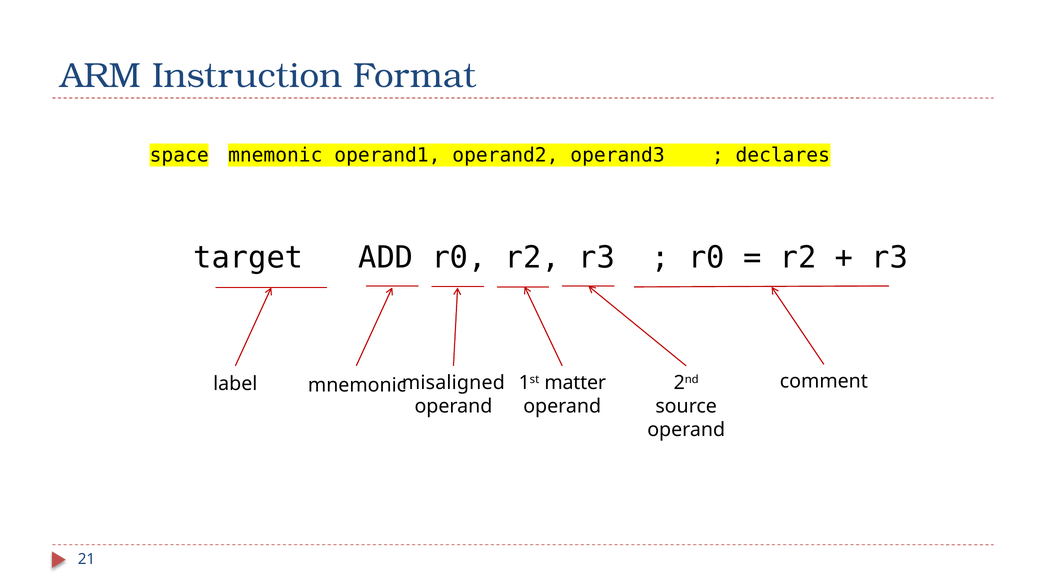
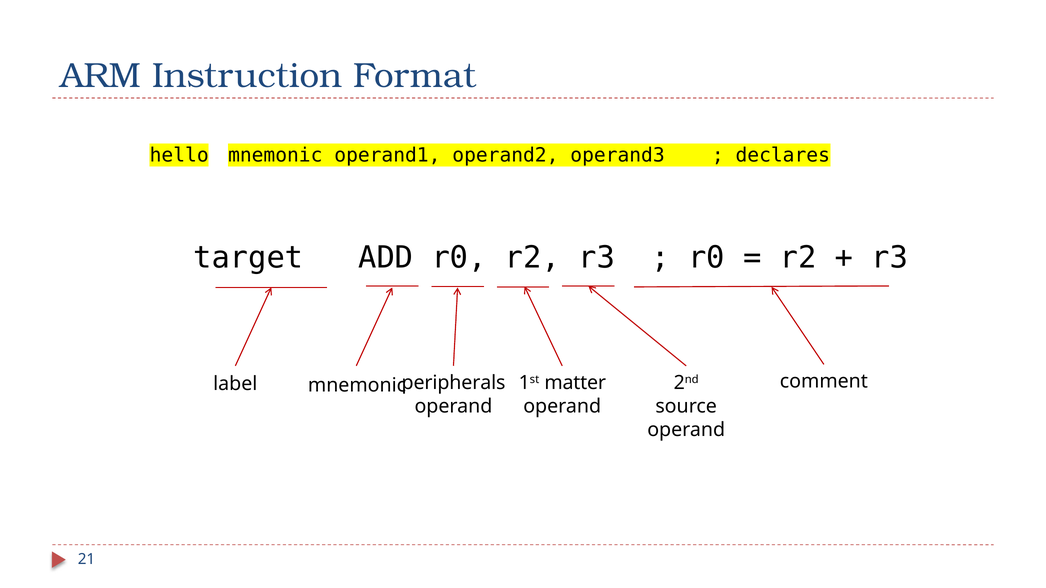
space: space -> hello
misaligned: misaligned -> peripherals
